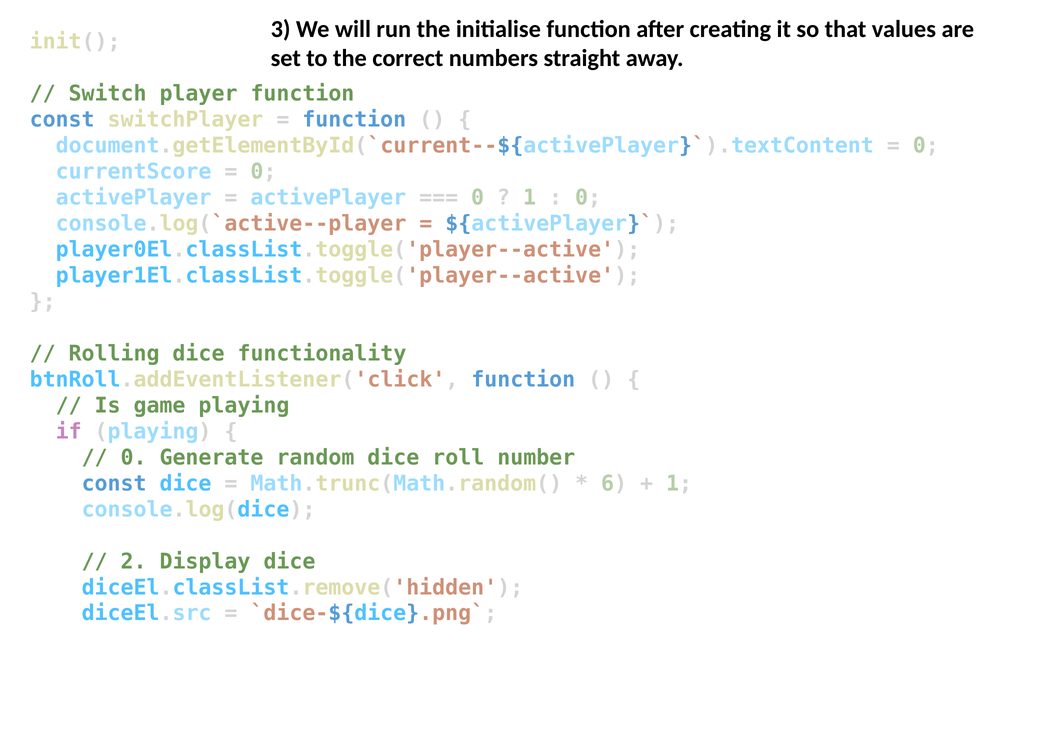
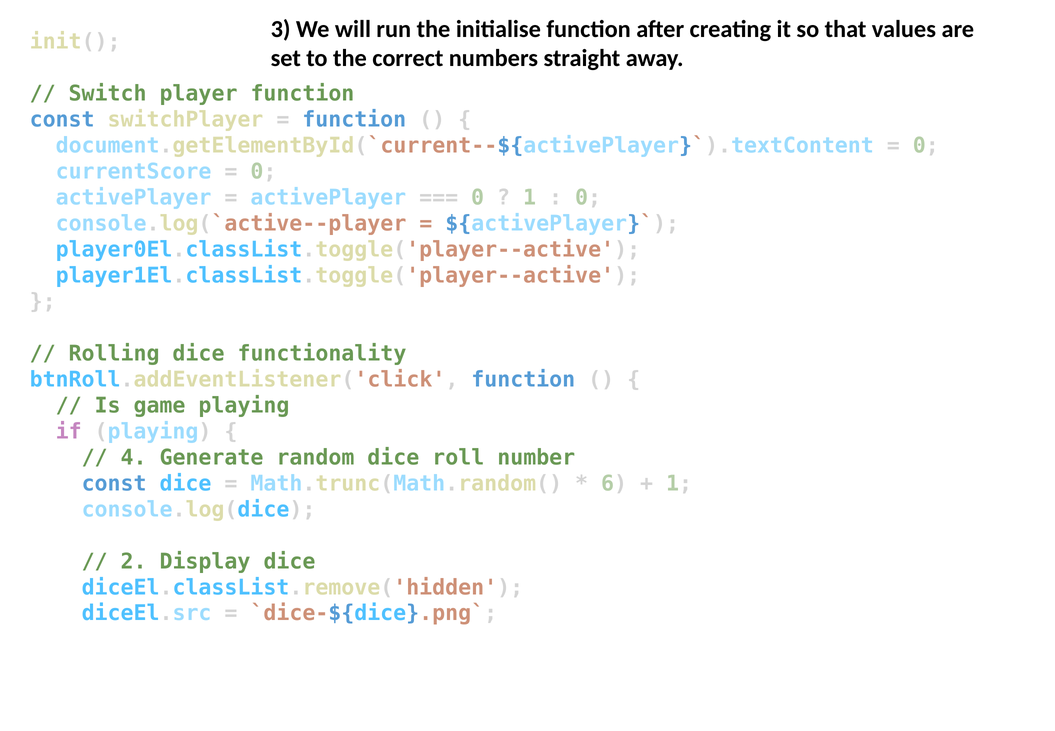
0 at (134, 457): 0 -> 4
